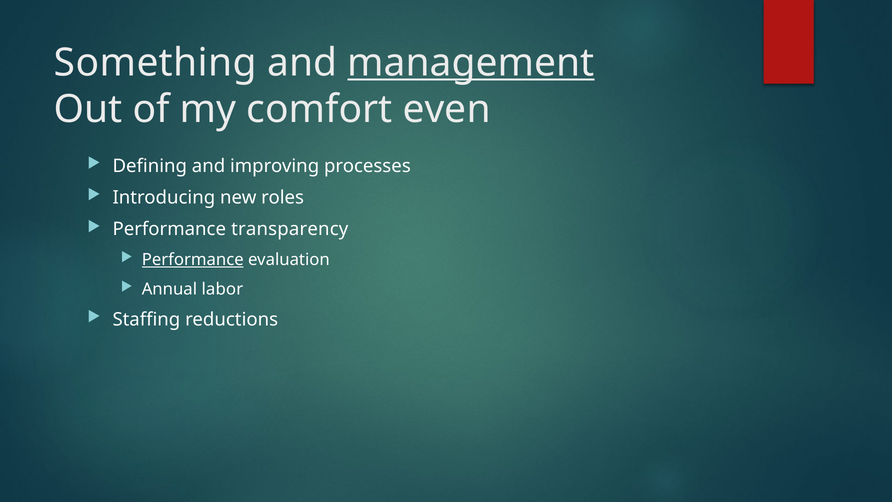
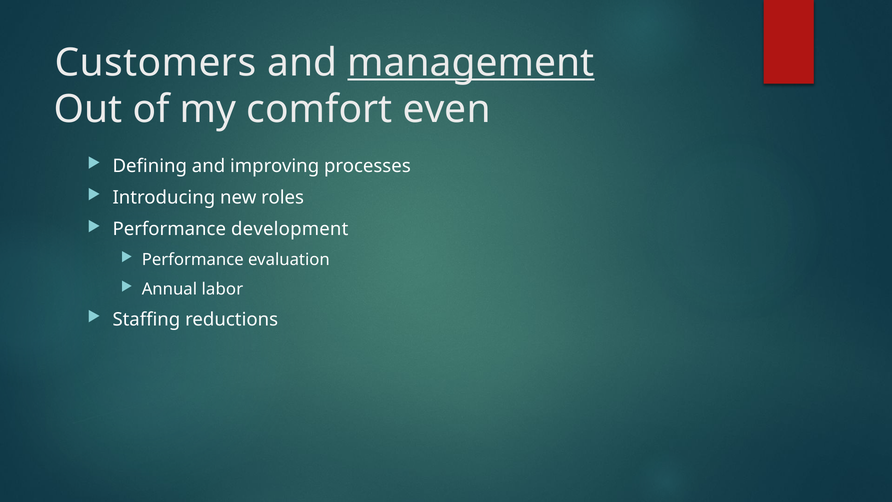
Something: Something -> Customers
transparency: transparency -> development
Performance at (193, 260) underline: present -> none
